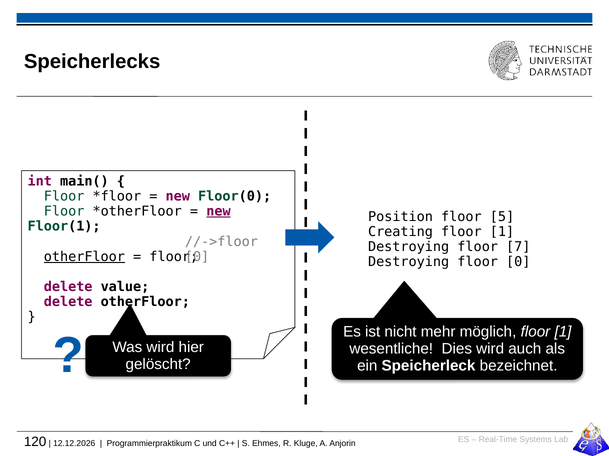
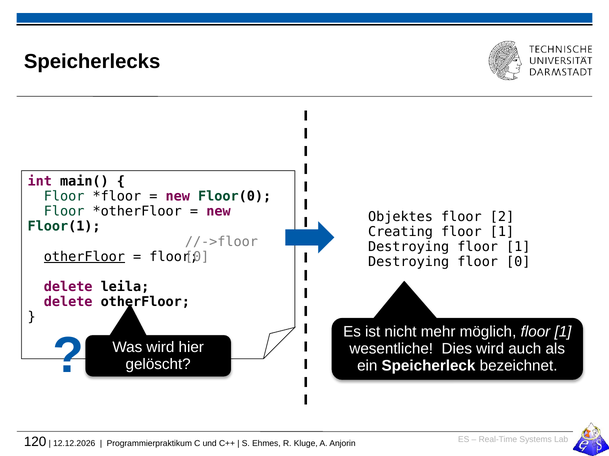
new at (218, 212) underline: present -> none
Position: Position -> Objektes
5: 5 -> 2
Destroying floor 7: 7 -> 1
value: value -> leila
